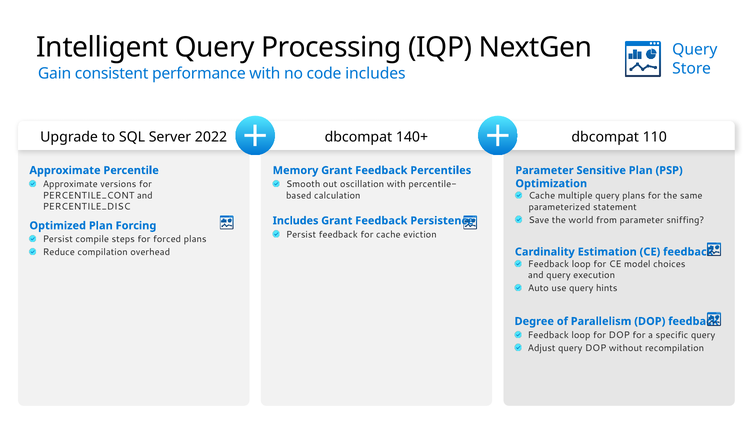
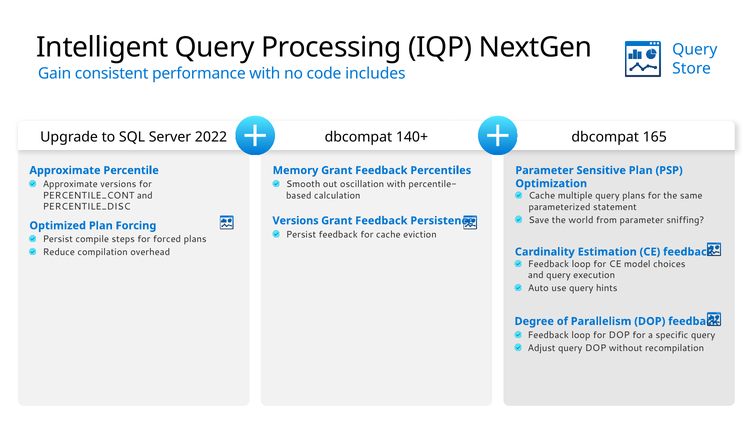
110: 110 -> 165
Includes at (296, 220): Includes -> Versions
